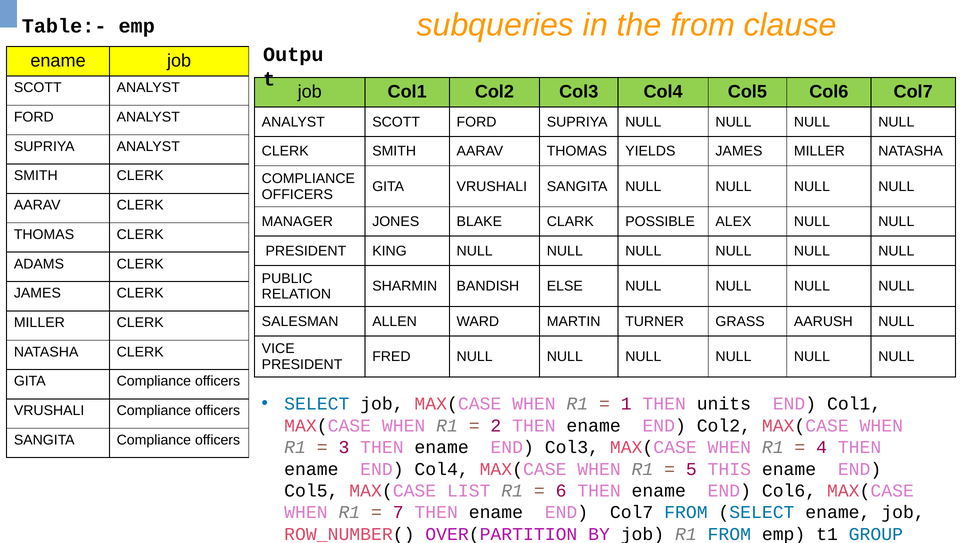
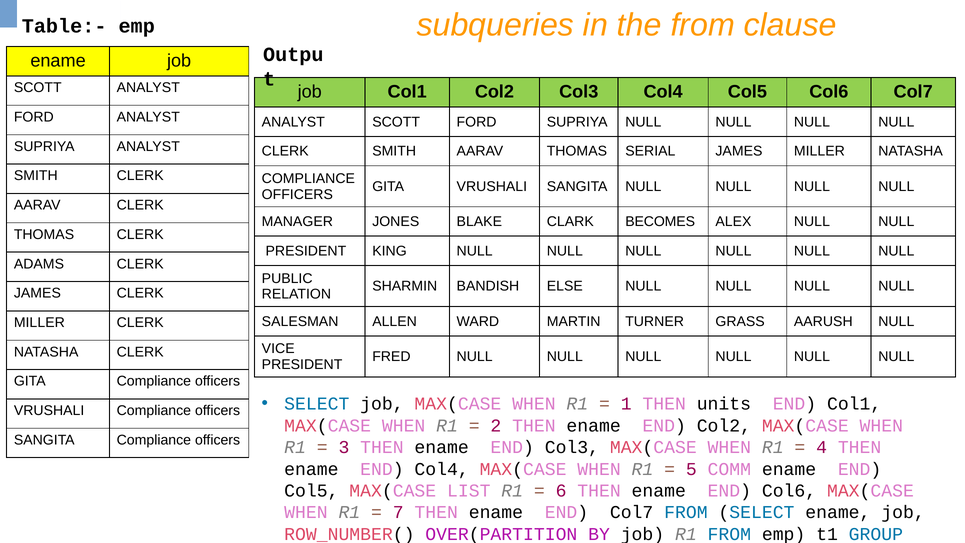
YIELDS: YIELDS -> SERIAL
POSSIBLE: POSSIBLE -> BECOMES
THIS: THIS -> COMM
